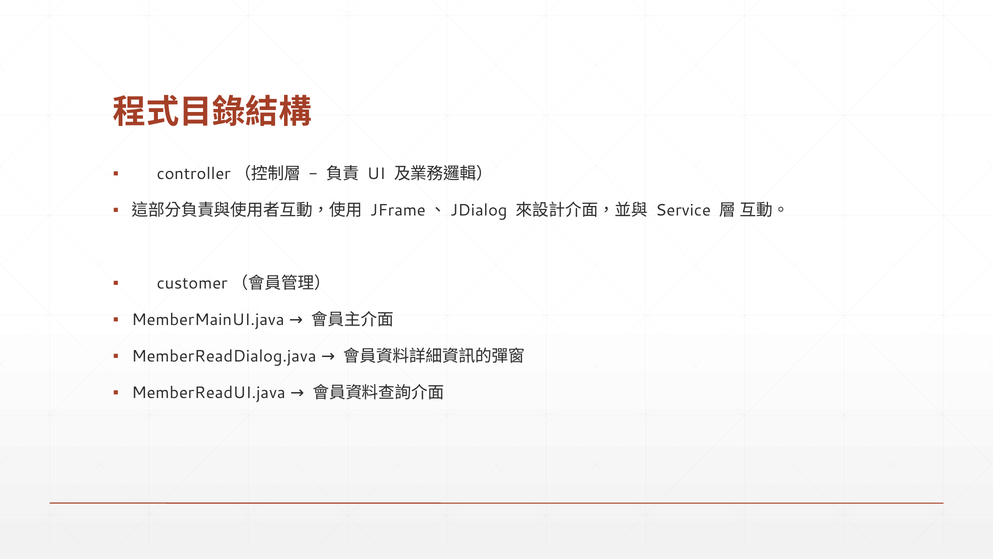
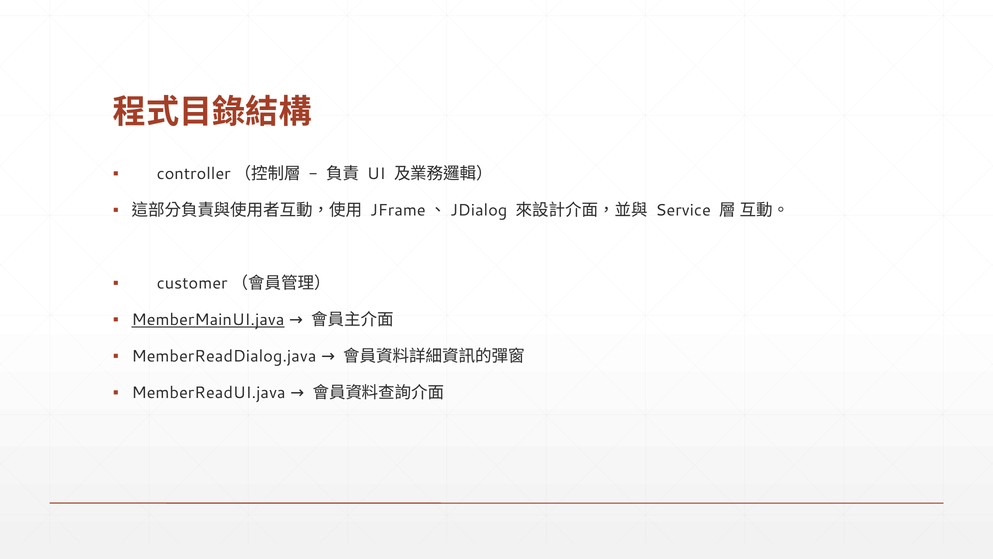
MemberMainUI.java underline: none -> present
